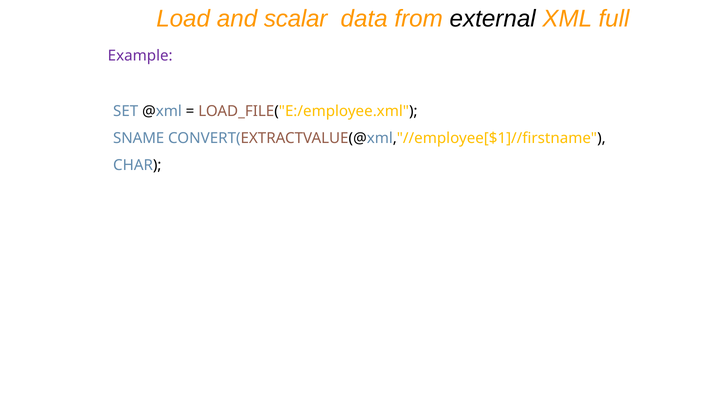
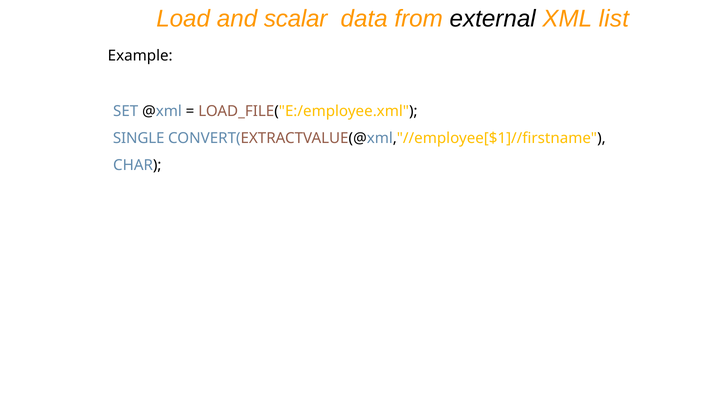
full: full -> list
Example colour: purple -> black
SNAME: SNAME -> SINGLE
